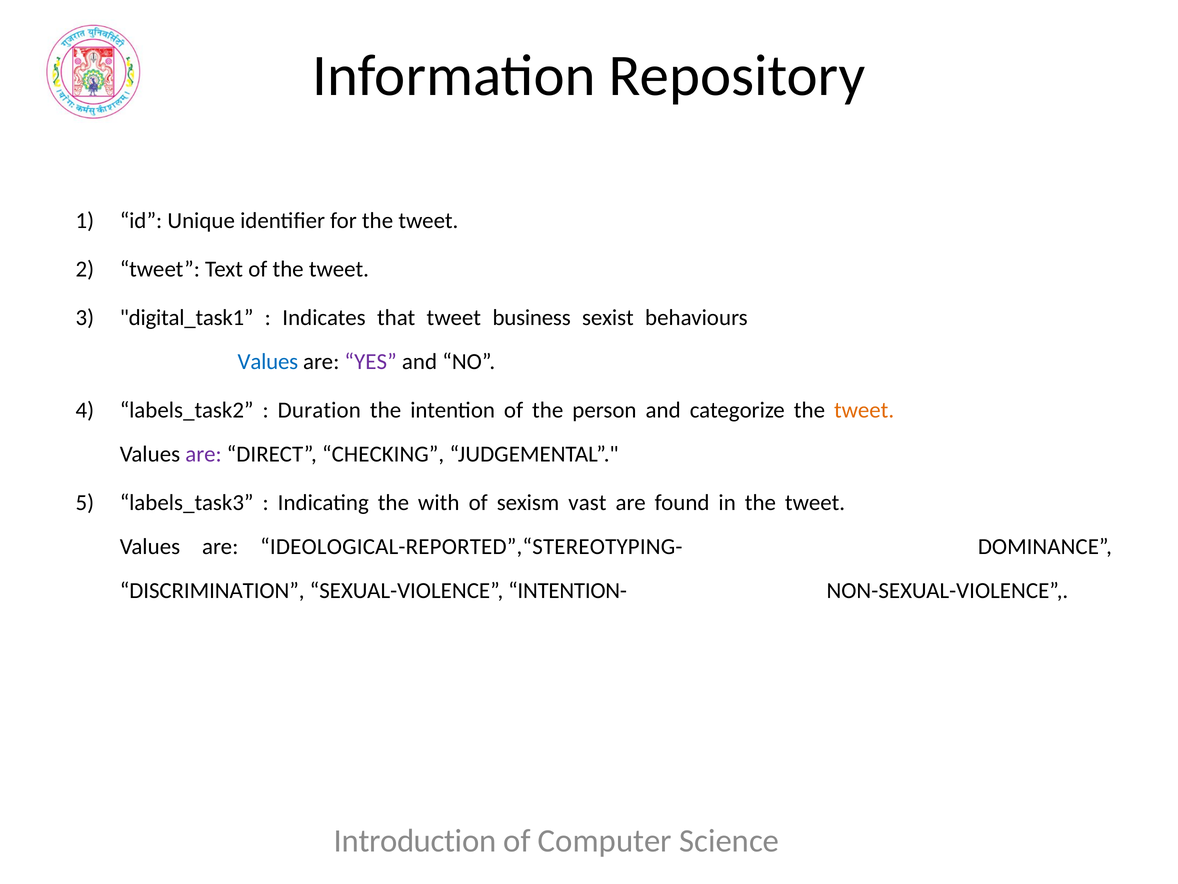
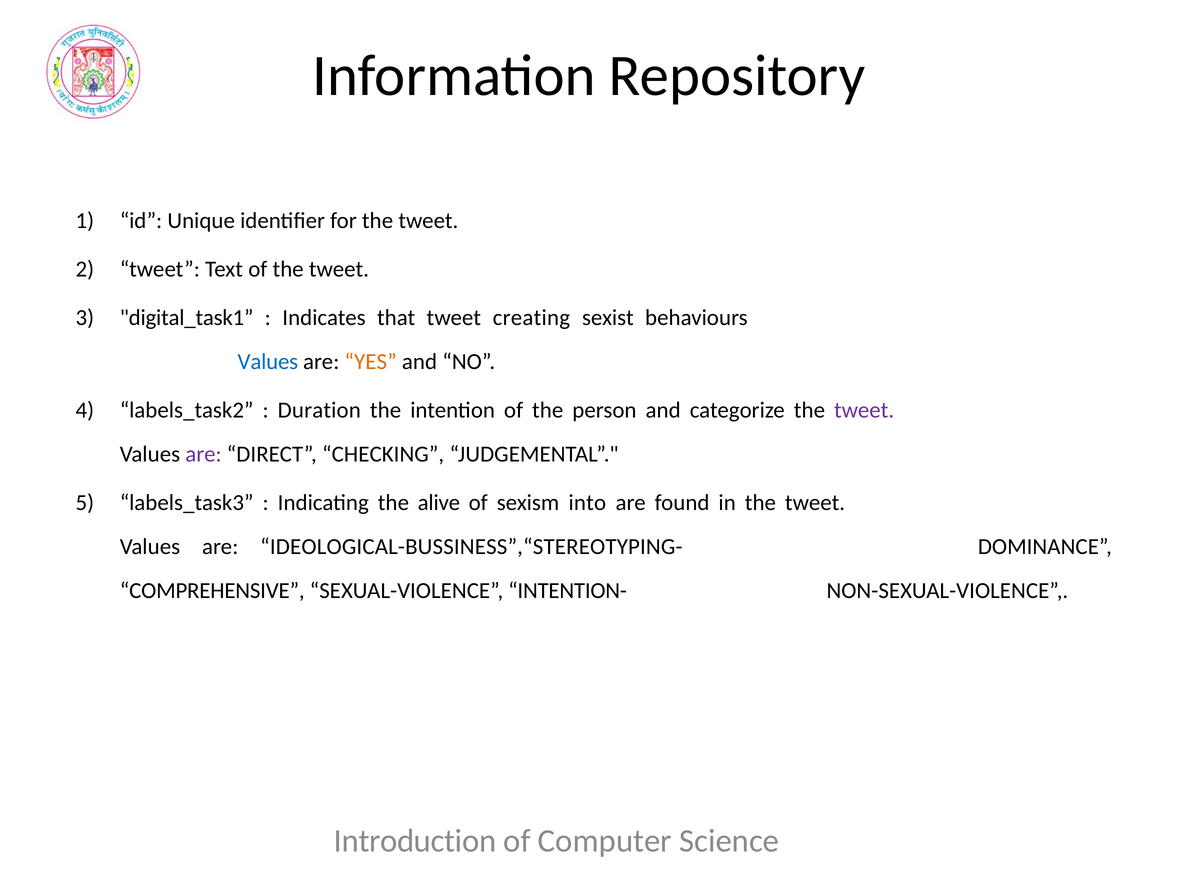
business: business -> creating
YES colour: purple -> orange
tweet at (864, 410) colour: orange -> purple
with: with -> alive
vast: vast -> into
IDEOLOGICAL-REPORTED”,“STEREOTYPING-: IDEOLOGICAL-REPORTED”,“STEREOTYPING- -> IDEOLOGICAL-BUSSINESS”,“STEREOTYPING-
DISCRIMINATION: DISCRIMINATION -> COMPREHENSIVE
